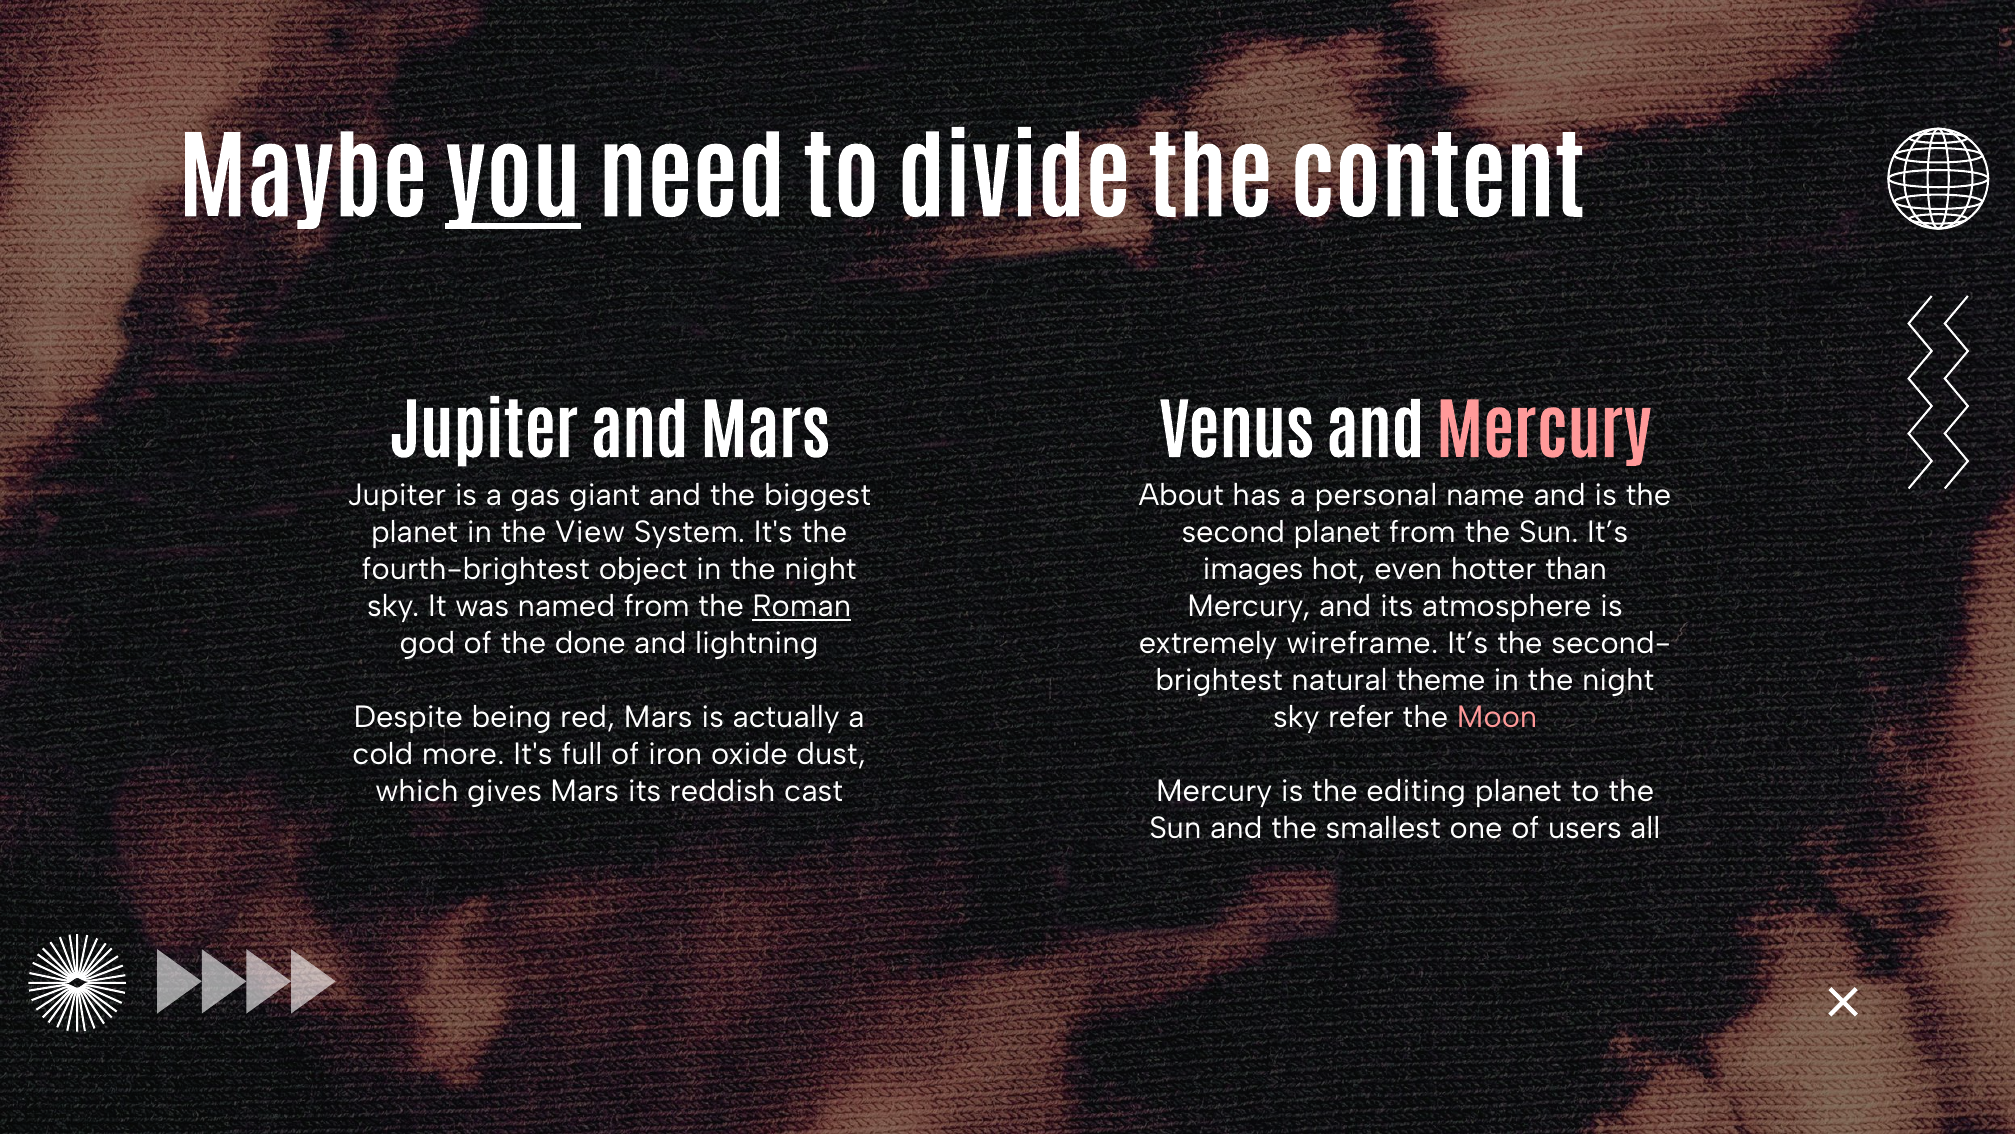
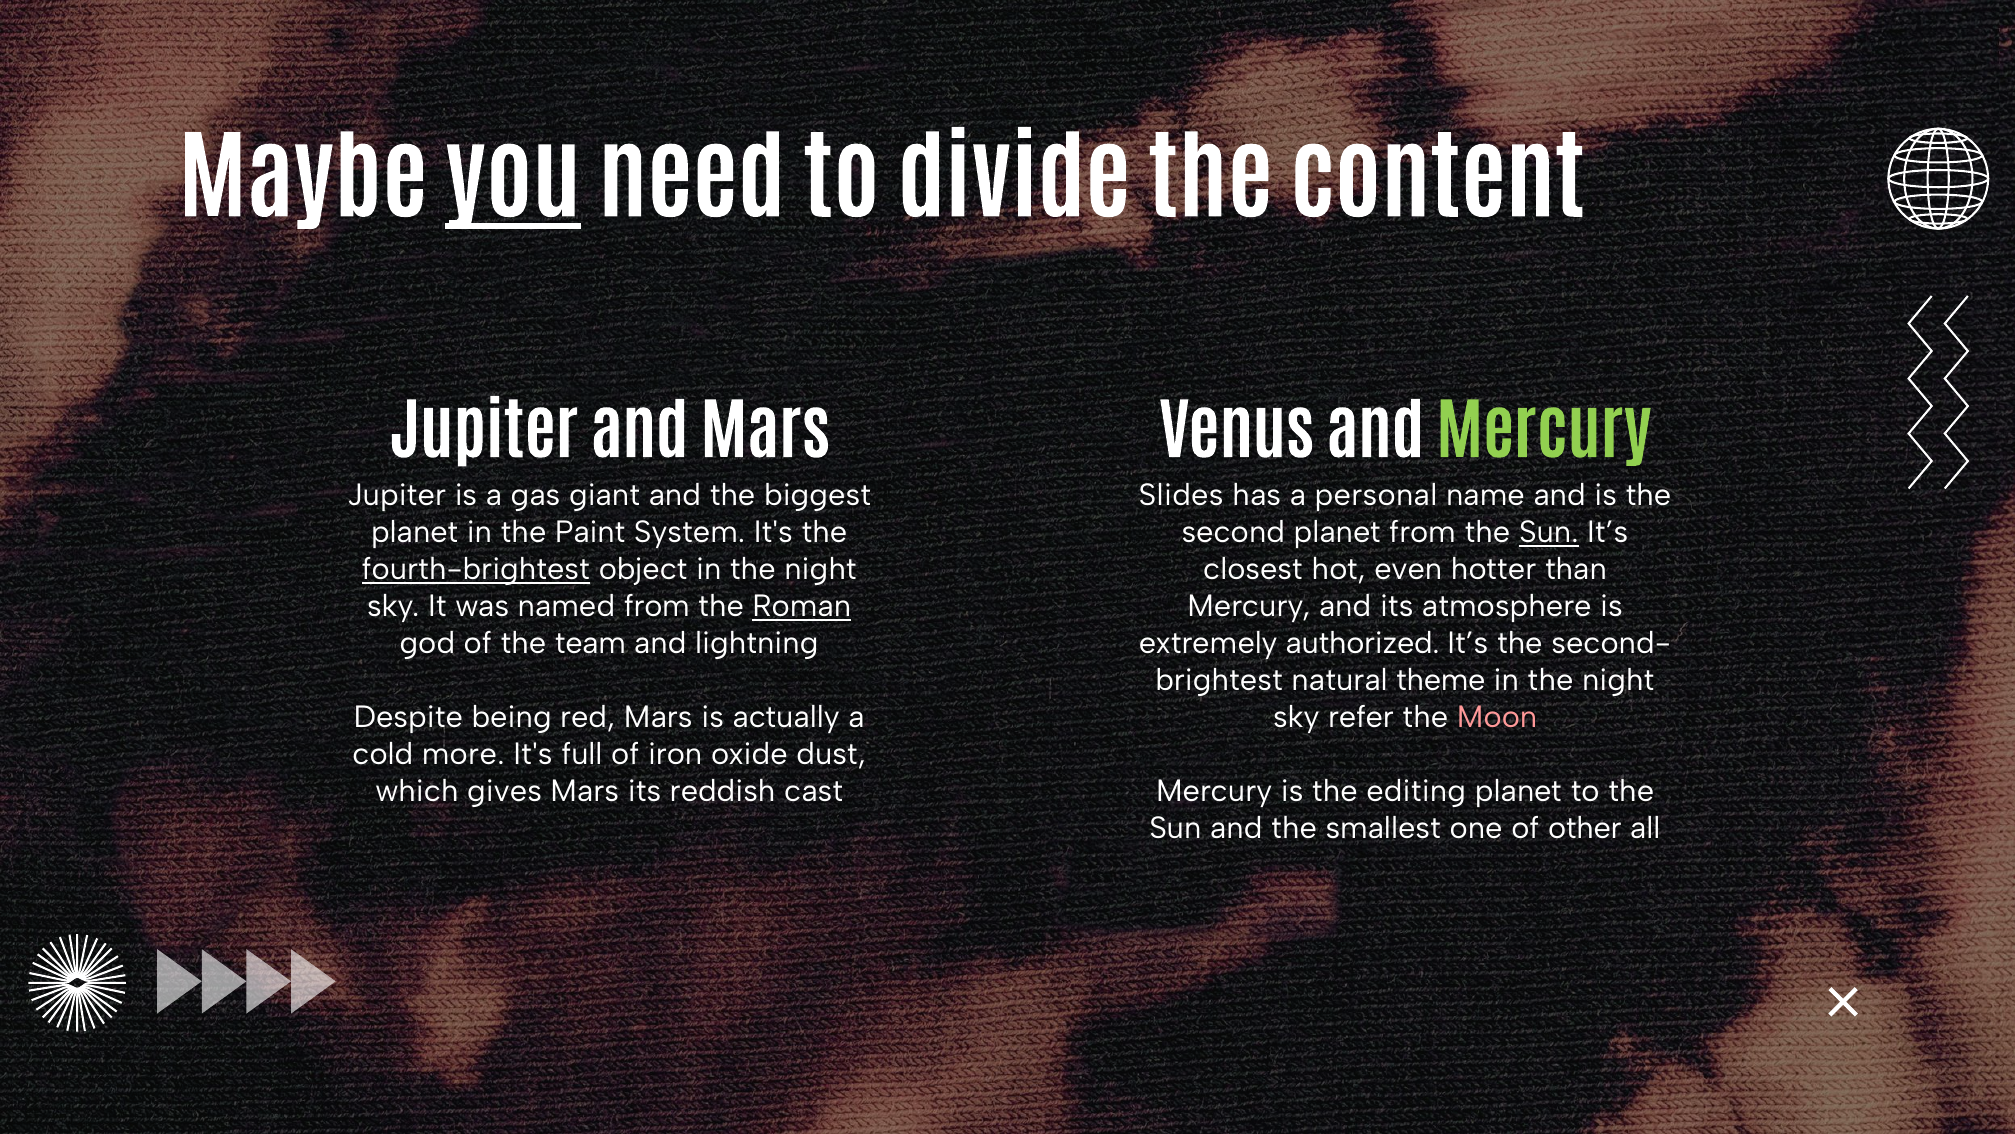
Mercury at (1544, 435) colour: pink -> light green
About: About -> Slides
View: View -> Paint
Sun at (1549, 532) underline: none -> present
fourth-brightest underline: none -> present
images: images -> closest
done: done -> team
wireframe: wireframe -> authorized
users: users -> other
